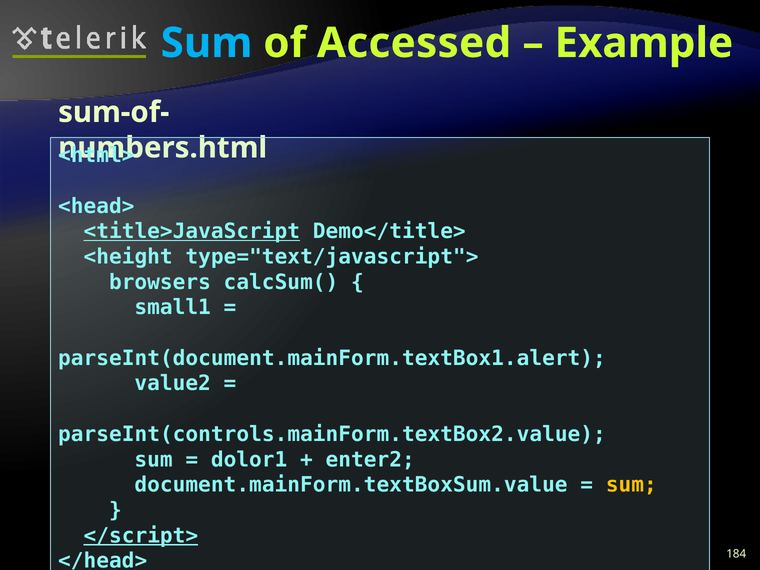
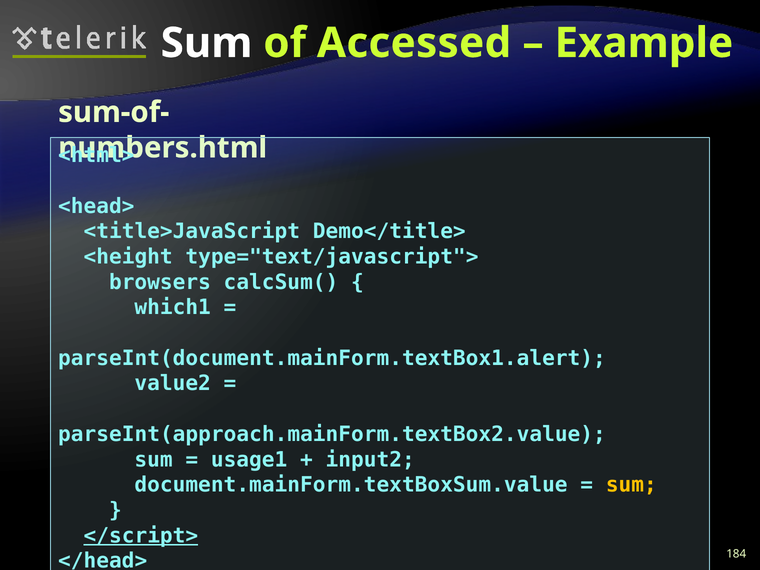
Sum at (206, 43) colour: light blue -> white
<title>JavaScript underline: present -> none
small1: small1 -> which1
parseInt(controls.mainForm.textBox2.value: parseInt(controls.mainForm.textBox2.value -> parseInt(approach.mainForm.textBox2.value
dolor1: dolor1 -> usage1
enter2: enter2 -> input2
